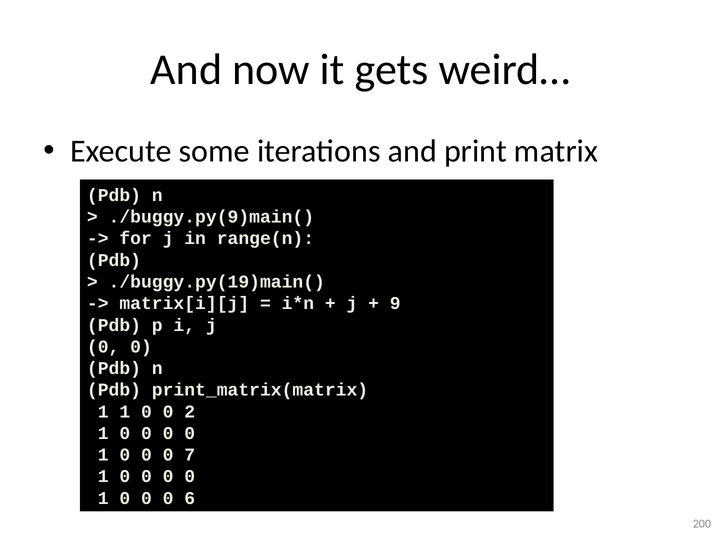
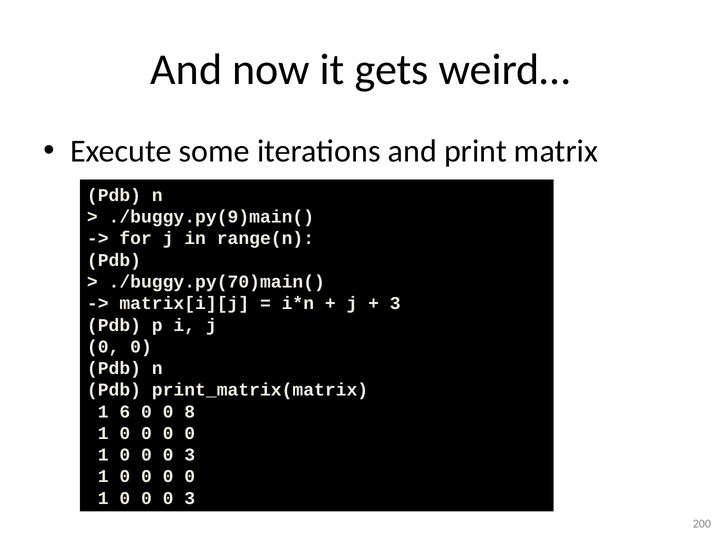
./buggy.py(19)main(: ./buggy.py(19)main( -> ./buggy.py(70)main(
9 at (395, 303): 9 -> 3
1 1: 1 -> 6
2: 2 -> 8
7 at (190, 455): 7 -> 3
6 at (190, 498): 6 -> 3
